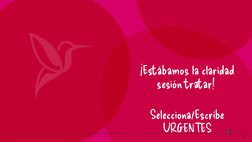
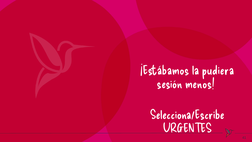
claridad: claridad -> pudiera
tratar: tratar -> menos
